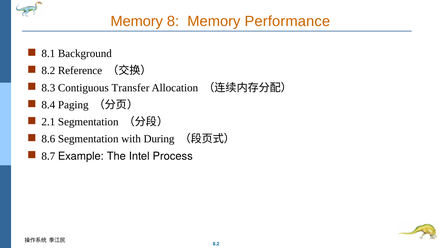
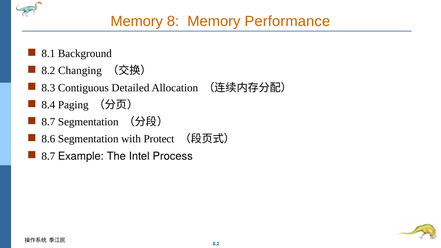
Reference: Reference -> Changing
Transfer: Transfer -> Detailed
2.1 at (48, 122): 2.1 -> 8.7
During: During -> Protect
